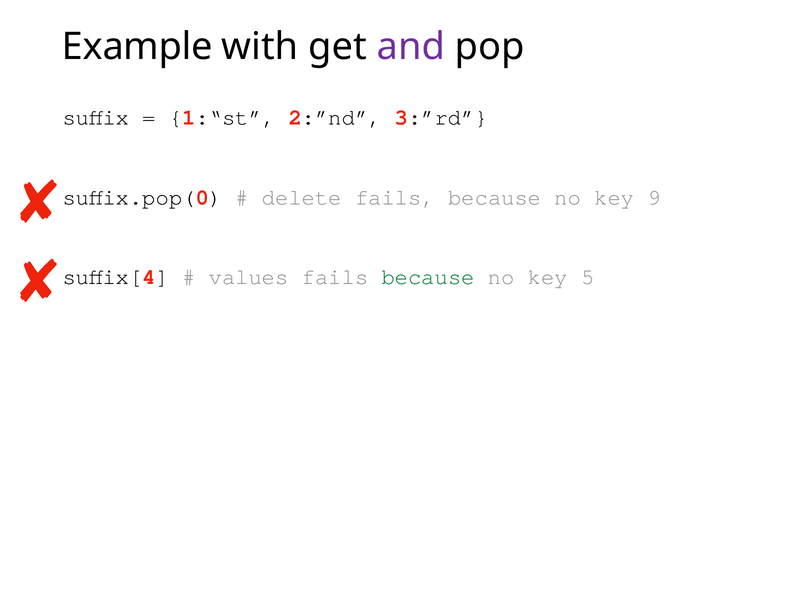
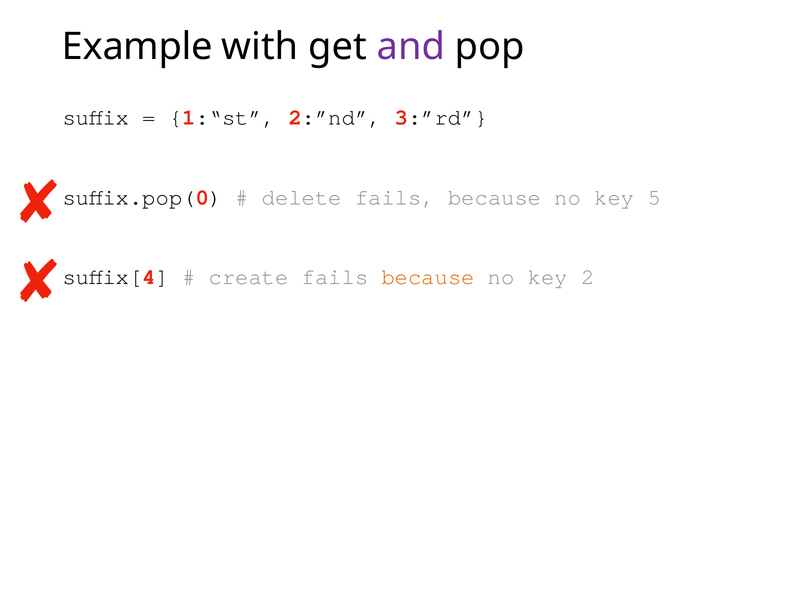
9: 9 -> 5
values: values -> create
because at (428, 277) colour: green -> orange
5: 5 -> 2
